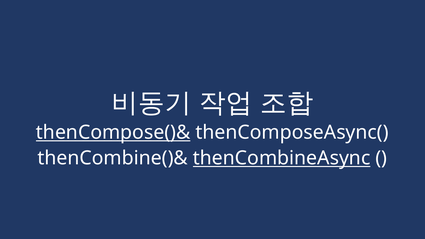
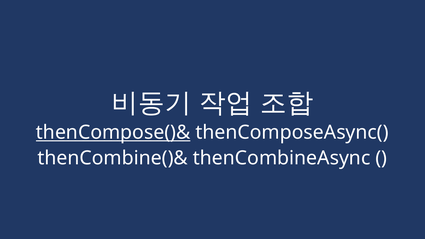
thenCombineAsync underline: present -> none
